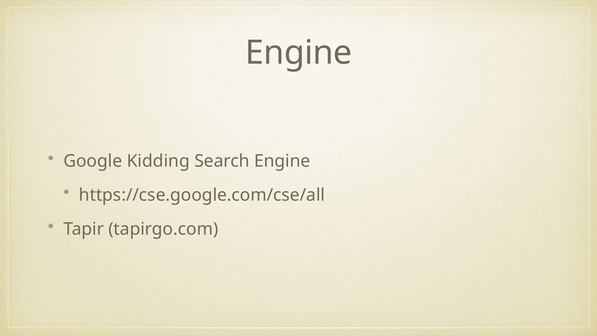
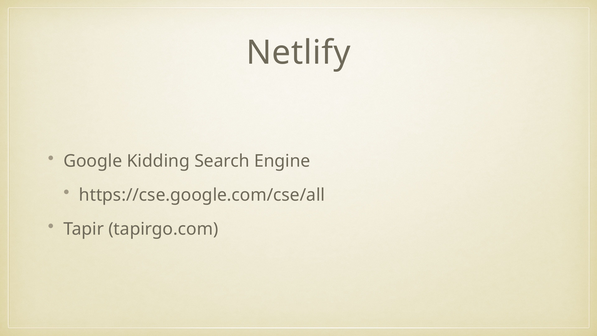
Engine at (299, 53): Engine -> Netlify
